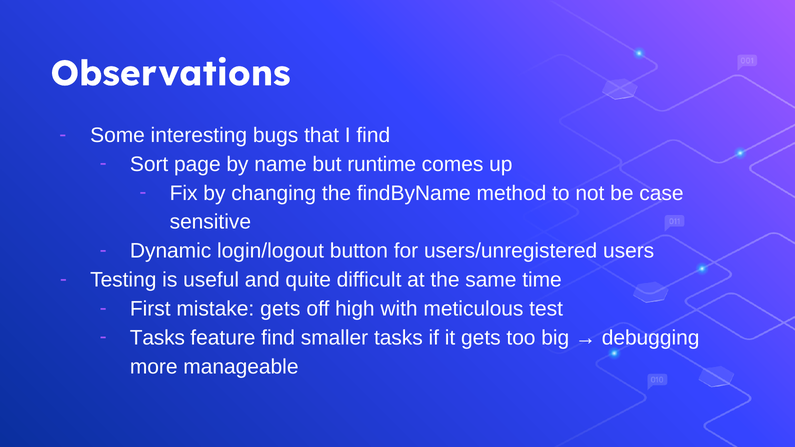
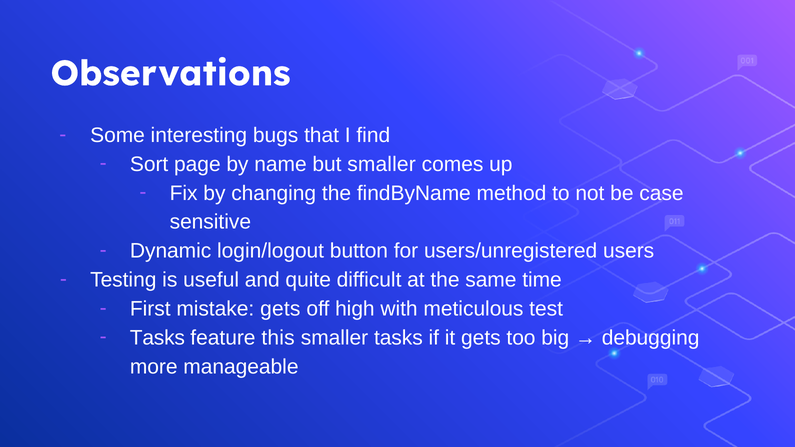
but runtime: runtime -> smaller
feature find: find -> this
